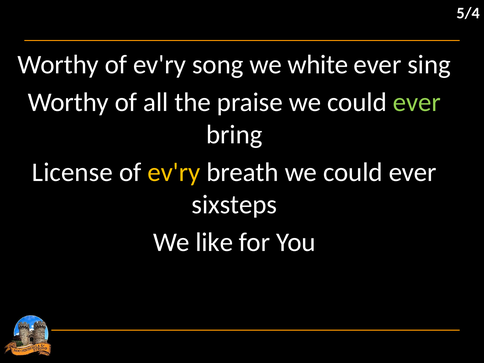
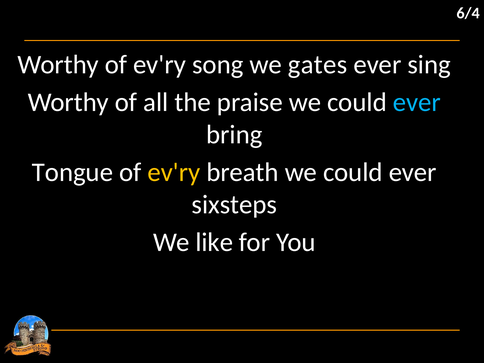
5/4: 5/4 -> 6/4
white: white -> gates
ever at (417, 102) colour: light green -> light blue
License: License -> Tongue
